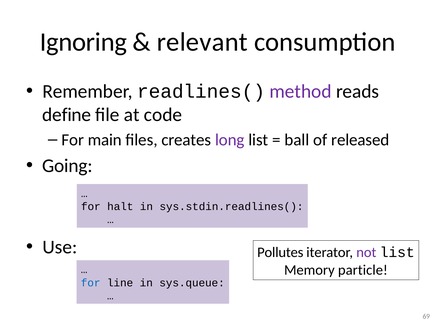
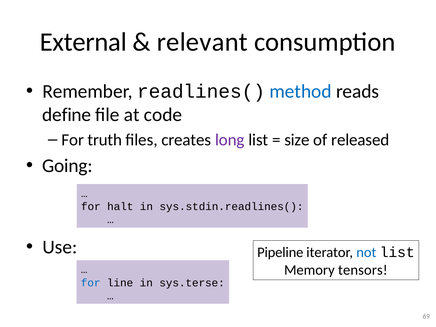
Ignoring: Ignoring -> External
method colour: purple -> blue
main: main -> truth
ball: ball -> size
Pollutes: Pollutes -> Pipeline
not colour: purple -> blue
particle: particle -> tensors
sys.queue: sys.queue -> sys.terse
